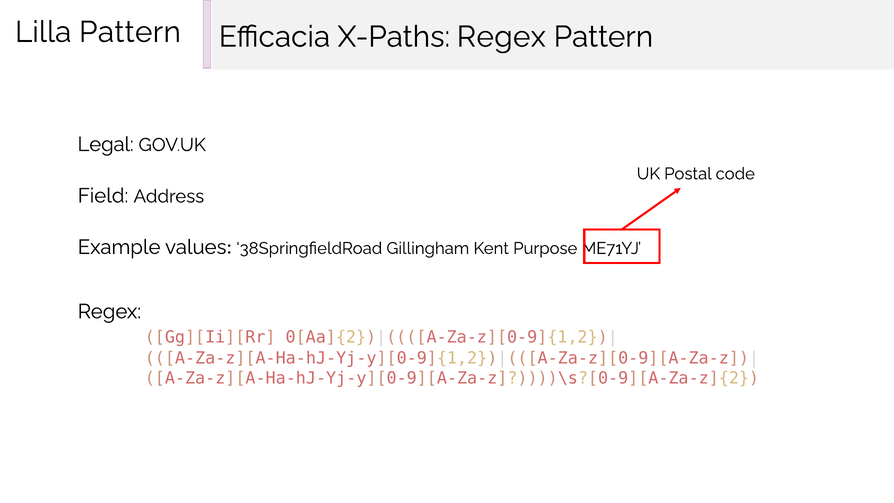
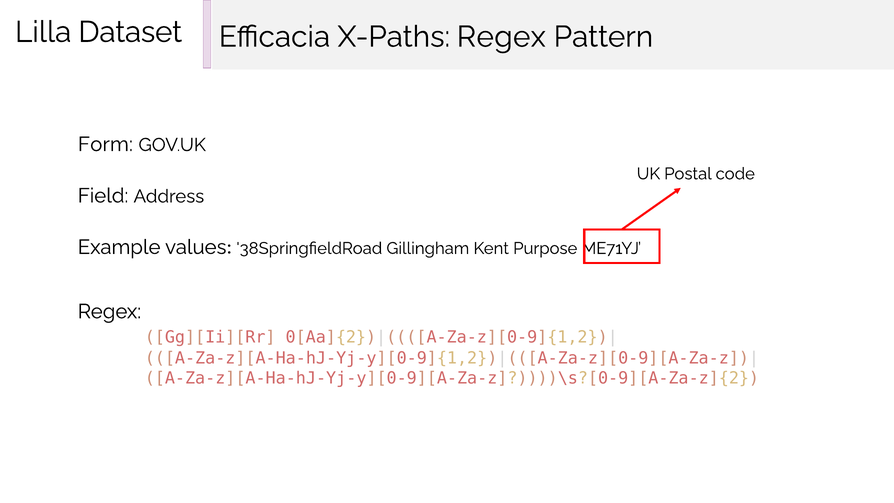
Lilla Pattern: Pattern -> Dataset
Legal: Legal -> Form
